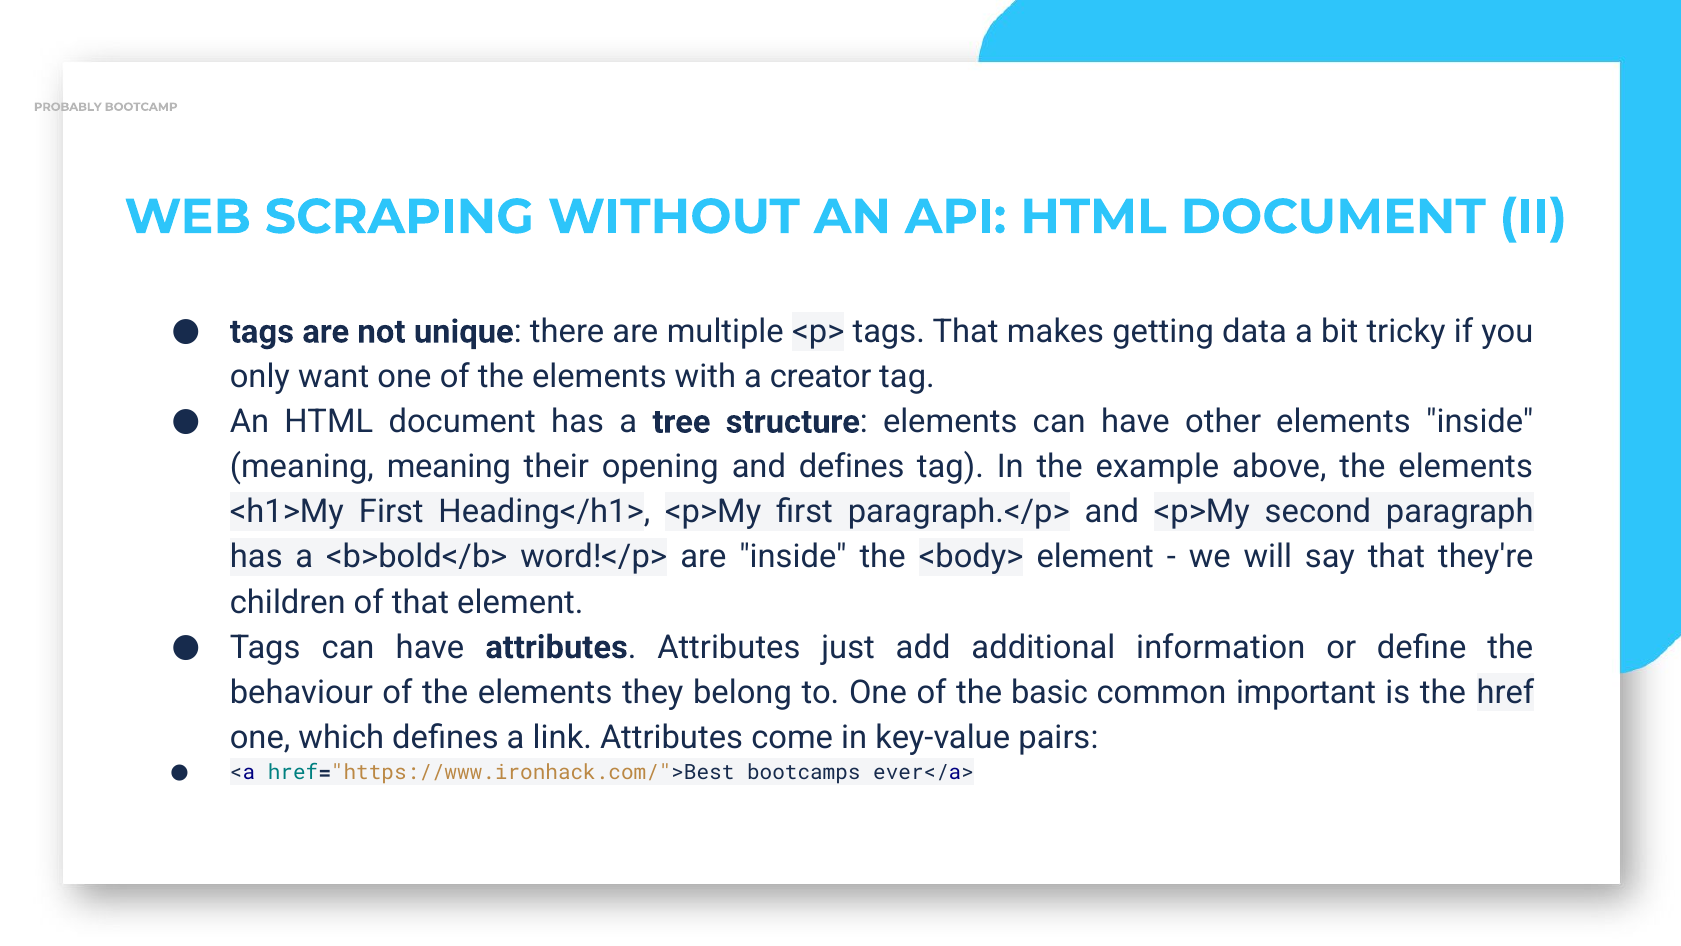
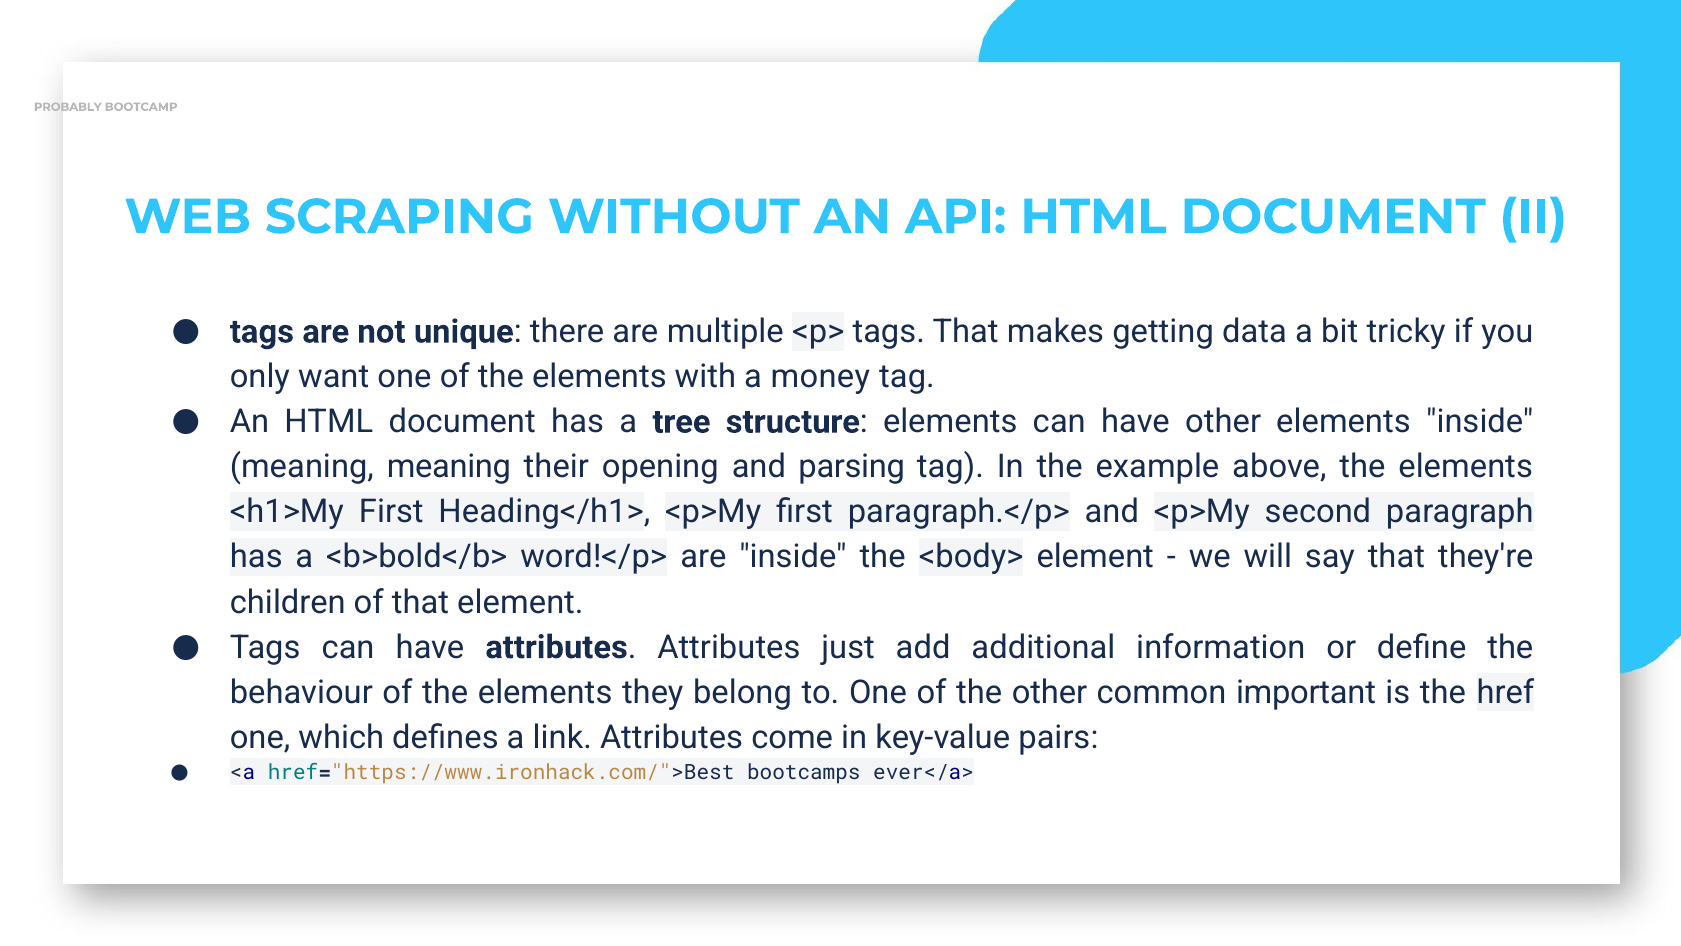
creator: creator -> money
and defines: defines -> parsing
the basic: basic -> other
